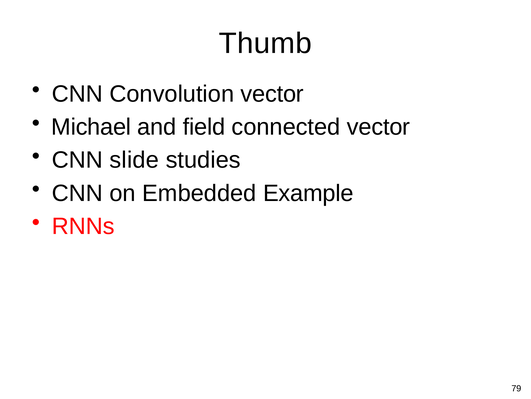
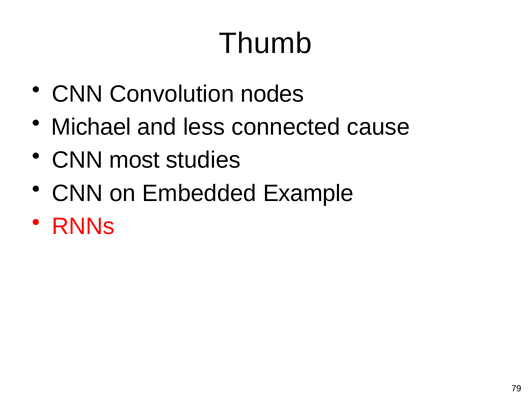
Convolution vector: vector -> nodes
field: field -> less
connected vector: vector -> cause
slide: slide -> most
